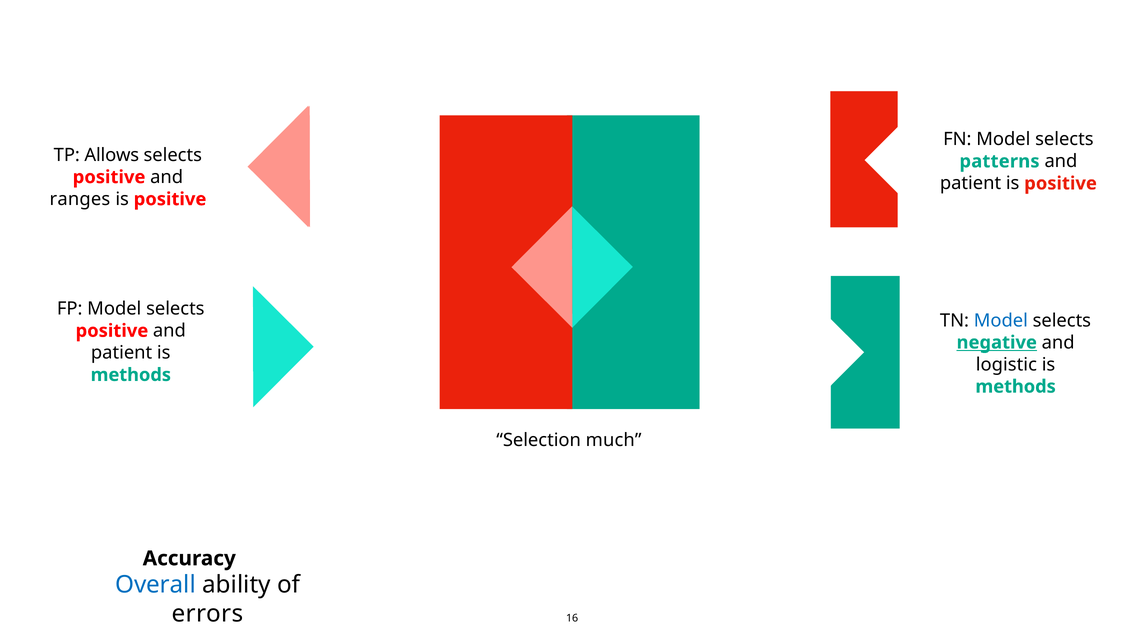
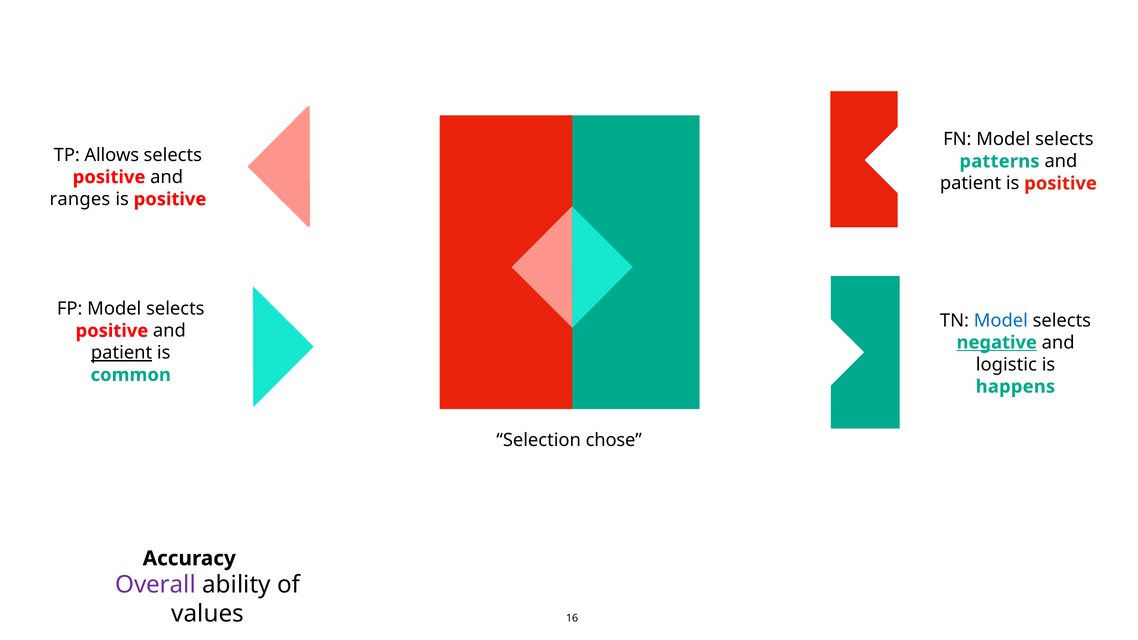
patient at (122, 353) underline: none -> present
methods at (131, 375): methods -> common
methods at (1016, 387): methods -> happens
much: much -> chose
Overall colour: blue -> purple
errors: errors -> values
